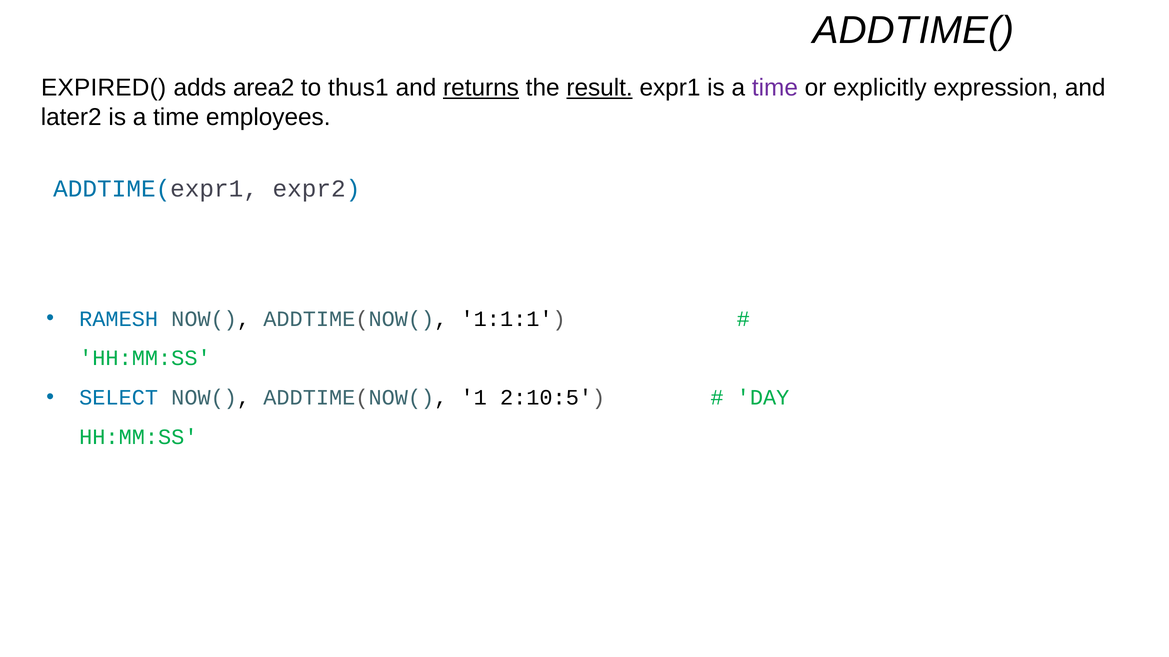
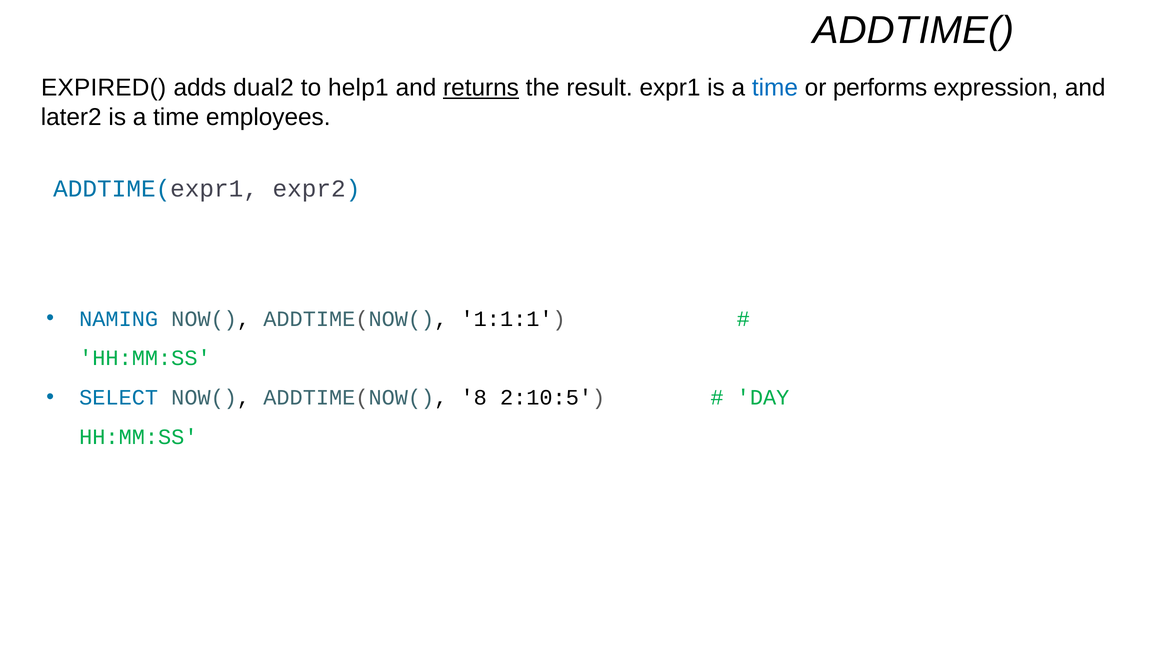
area2: area2 -> dual2
thus1: thus1 -> help1
result underline: present -> none
time at (775, 88) colour: purple -> blue
explicitly: explicitly -> performs
RAMESH: RAMESH -> NAMING
1: 1 -> 8
